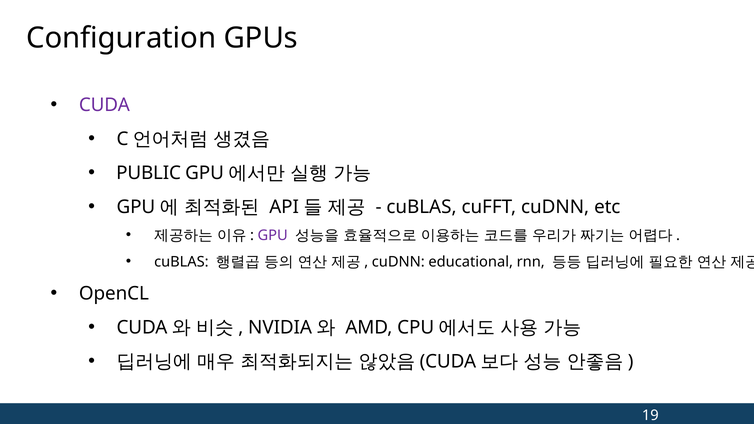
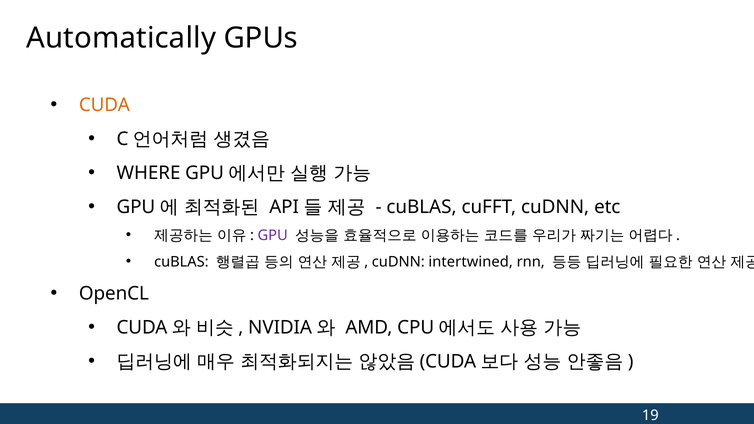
Configuration: Configuration -> Automatically
CUDA colour: purple -> orange
PUBLIC: PUBLIC -> WHERE
educational: educational -> intertwined
